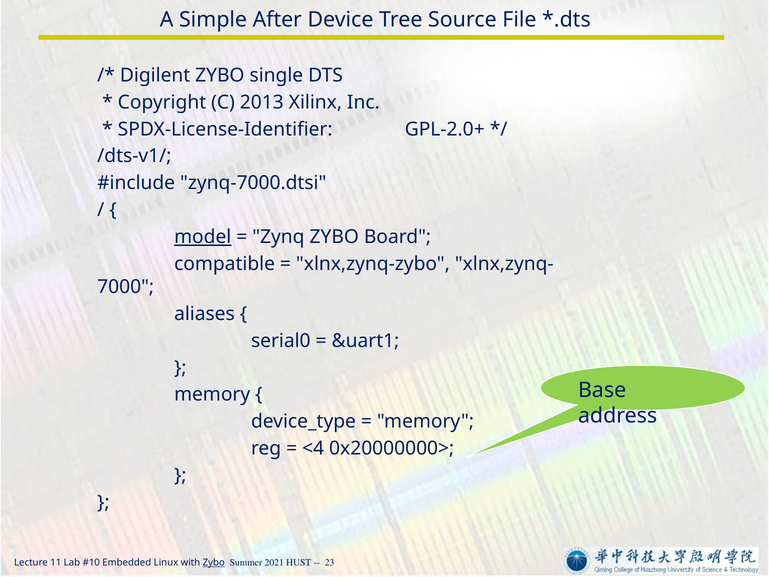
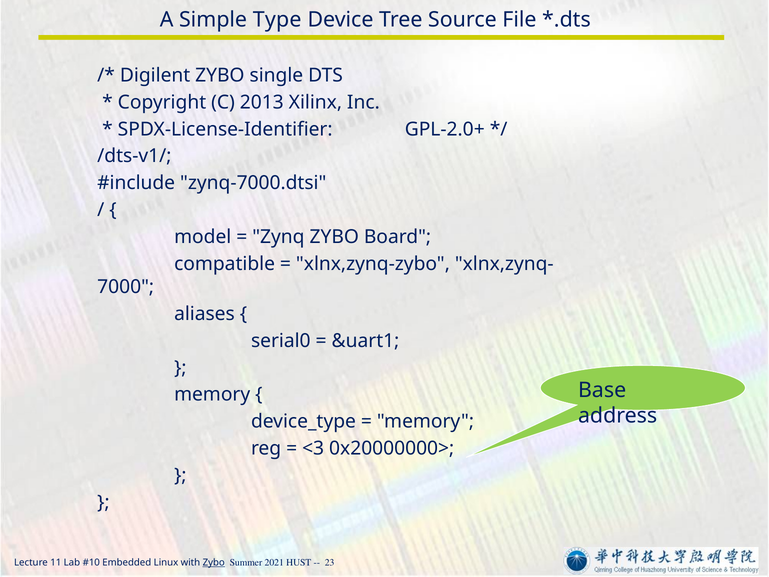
After: After -> Type
model underline: present -> none
<4: <4 -> <3
